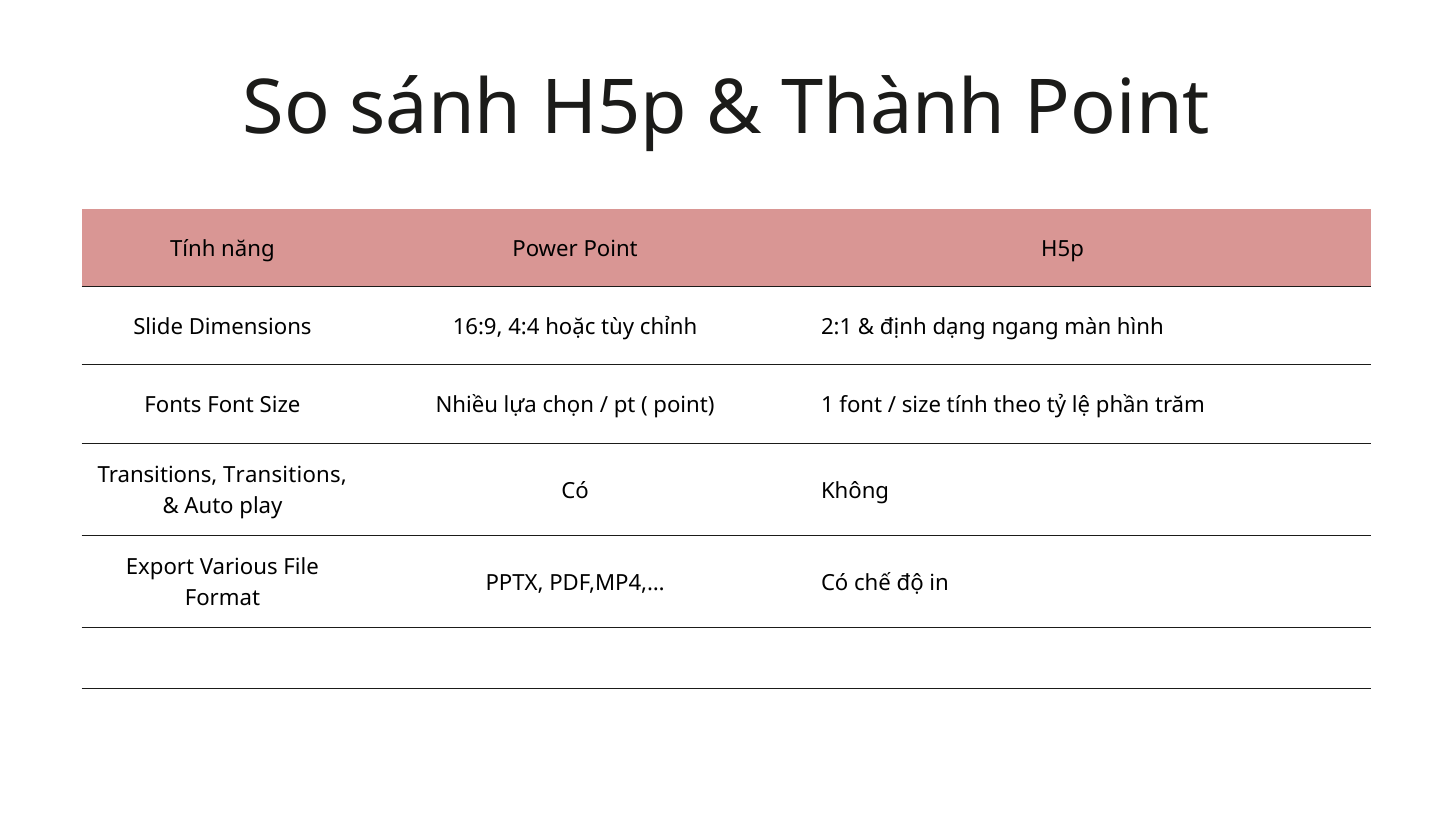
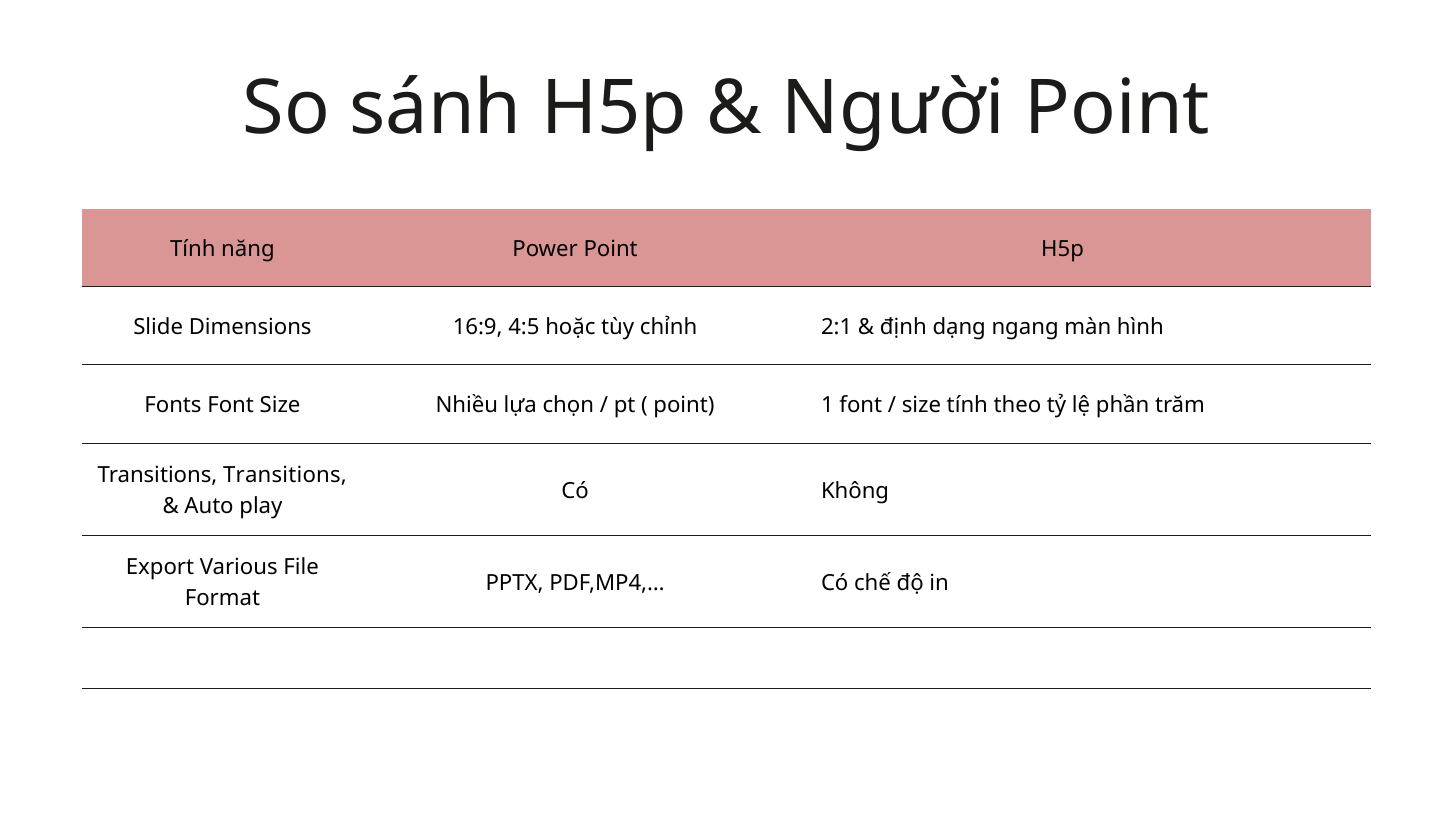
Thành: Thành -> Người
4:4: 4:4 -> 4:5
